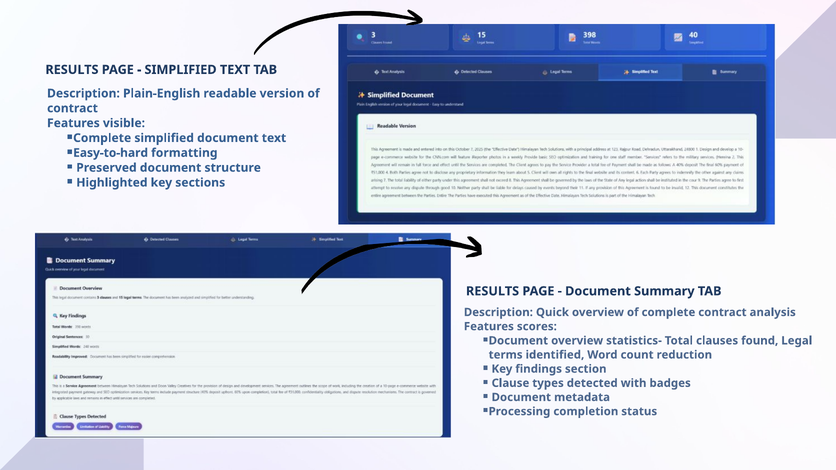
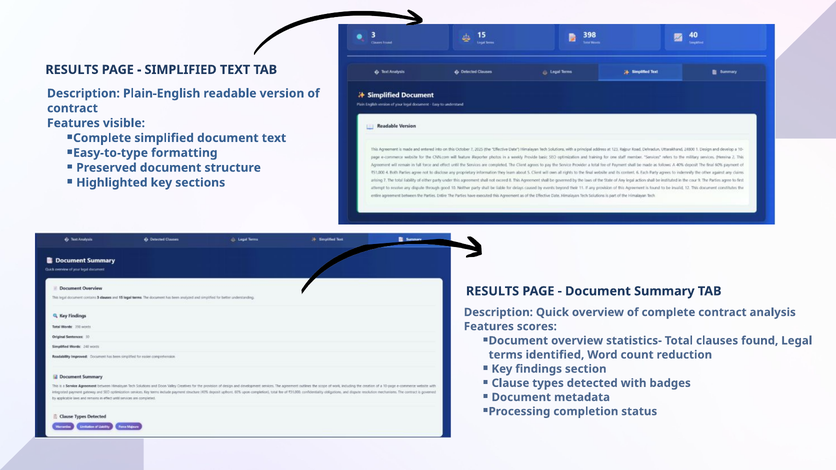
Easy-to-hard: Easy-to-hard -> Easy-to-type
